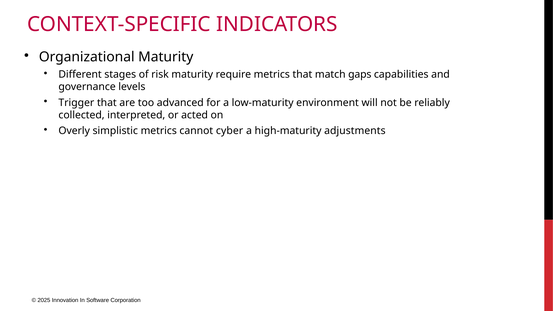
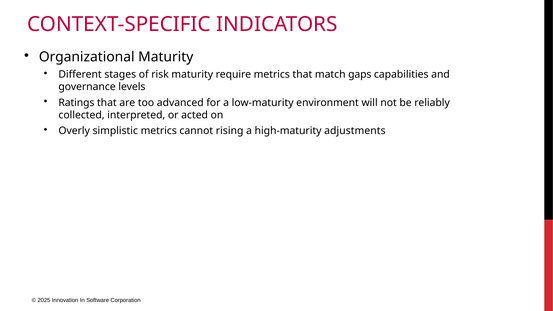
Trigger: Trigger -> Ratings
cyber: cyber -> rising
